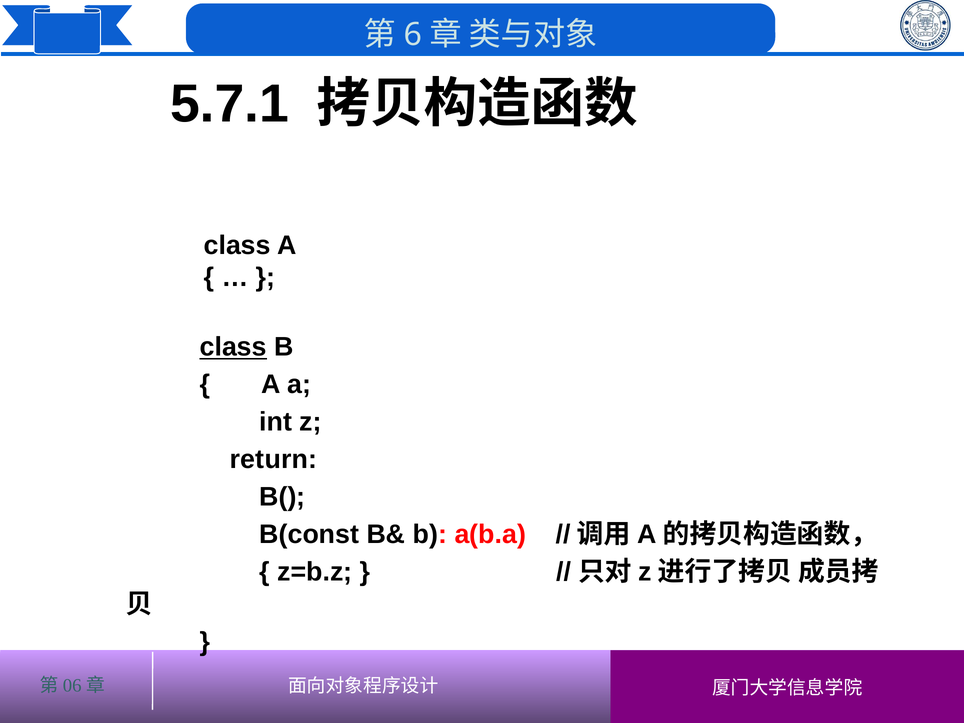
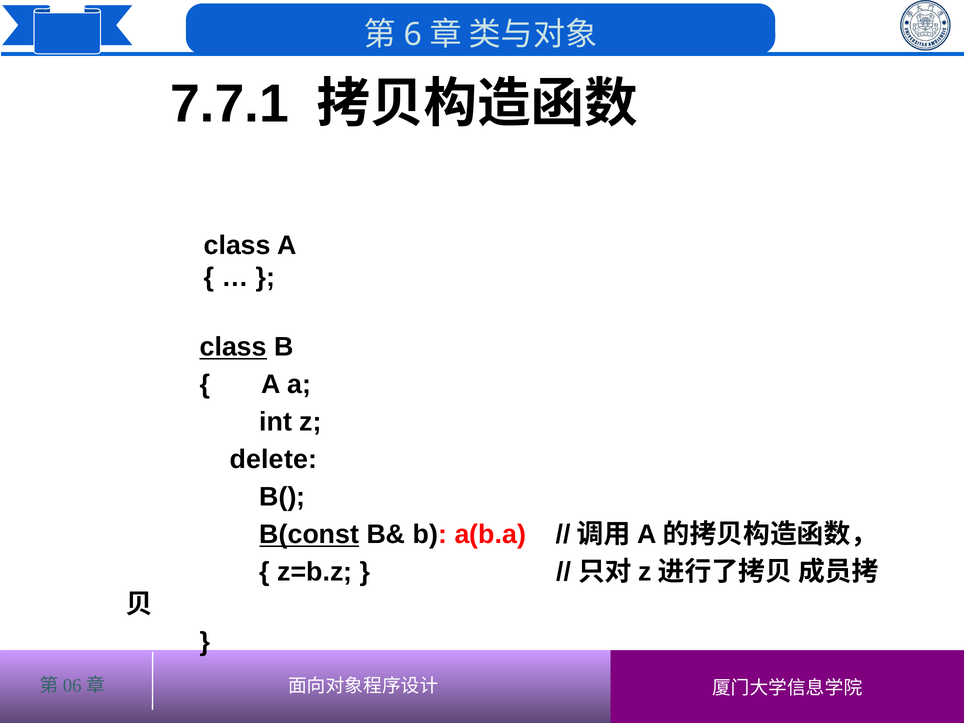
5.7.1: 5.7.1 -> 7.7.1
return: return -> delete
B(const underline: none -> present
